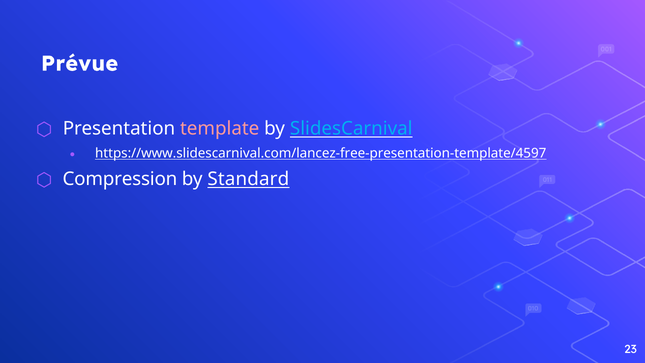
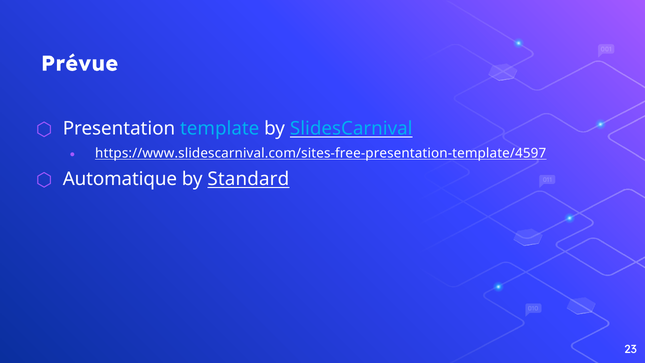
template colour: pink -> light blue
https://www.slidescarnival.com/lancez-free-presentation-template/4597: https://www.slidescarnival.com/lancez-free-presentation-template/4597 -> https://www.slidescarnival.com/sites-free-presentation-template/4597
Compression: Compression -> Automatique
